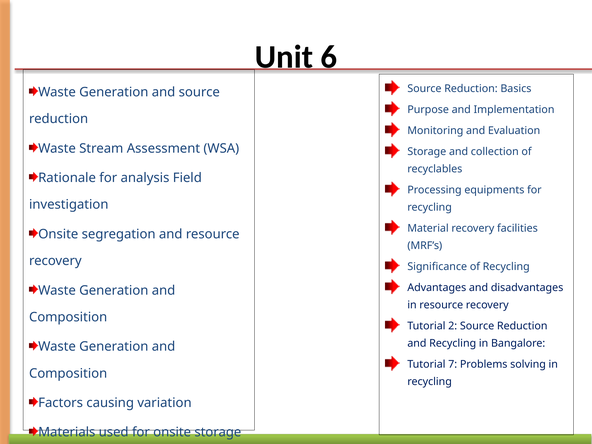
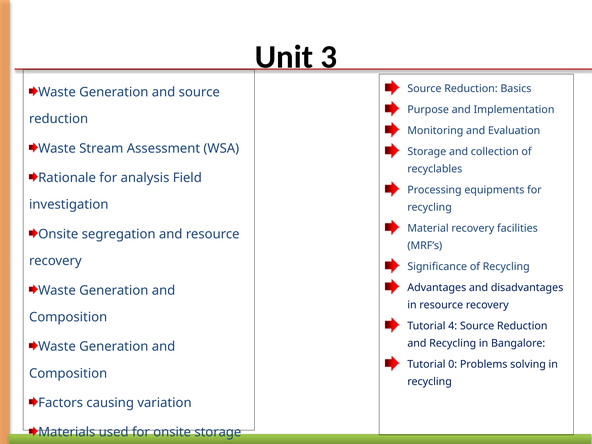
6: 6 -> 3
2: 2 -> 4
7: 7 -> 0
